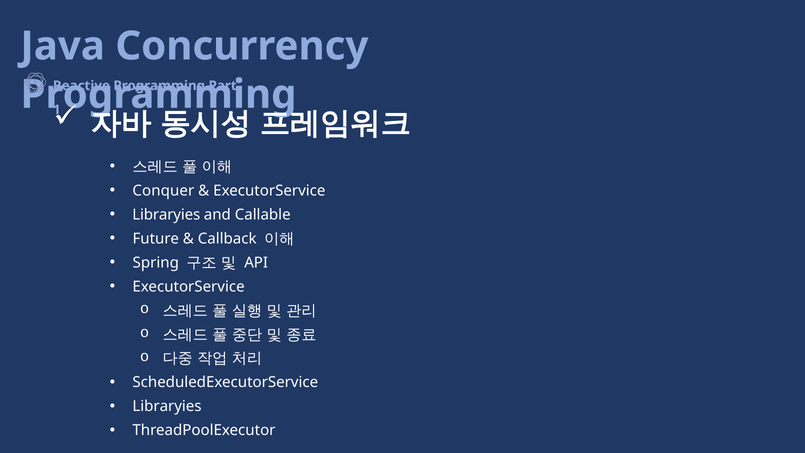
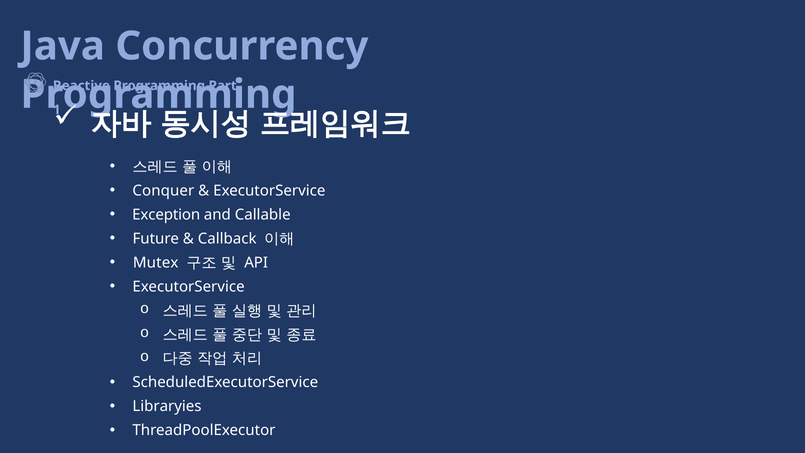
Libraryies at (166, 214): Libraryies -> Exception
Spring: Spring -> Mutex
